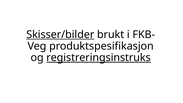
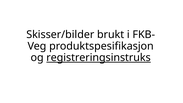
Skisser/bilder underline: present -> none
